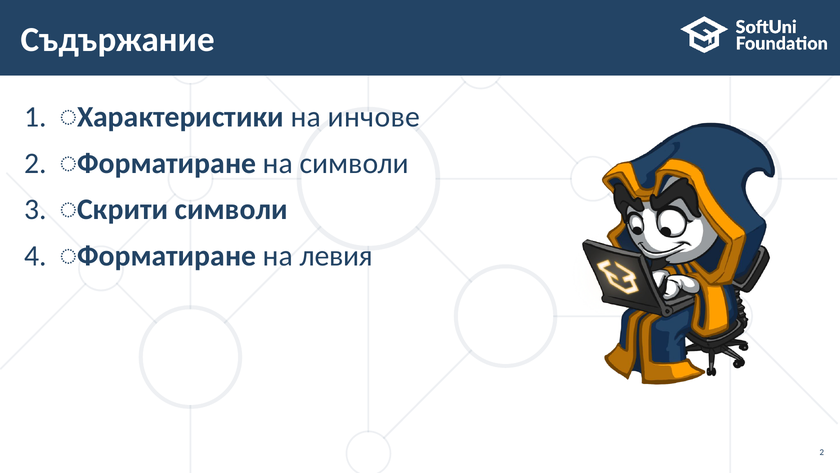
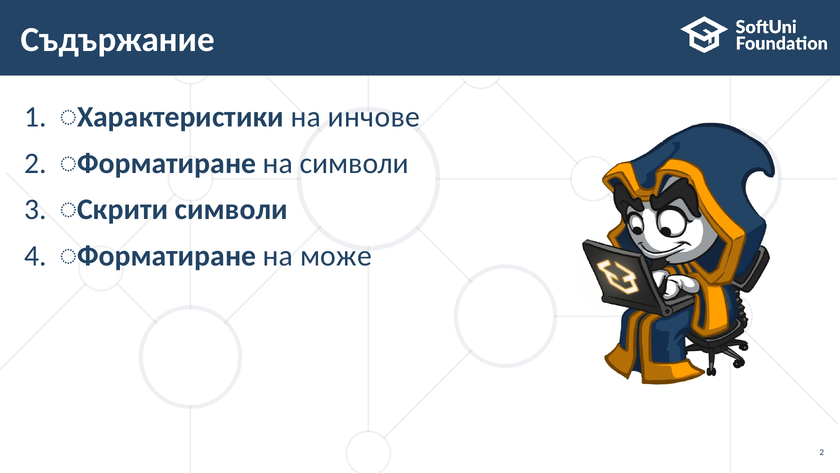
левия: левия -> може
